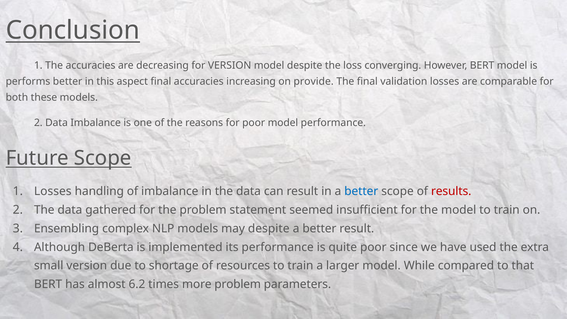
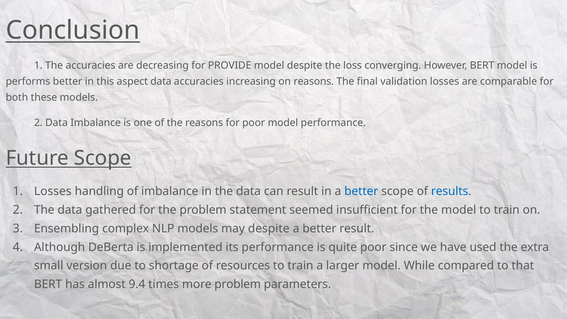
for VERSION: VERSION -> PROVIDE
aspect final: final -> data
on provide: provide -> reasons
results colour: red -> blue
6.2: 6.2 -> 9.4
